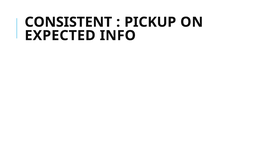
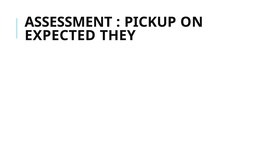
CONSISTENT: CONSISTENT -> ASSESSMENT
INFO: INFO -> THEY
